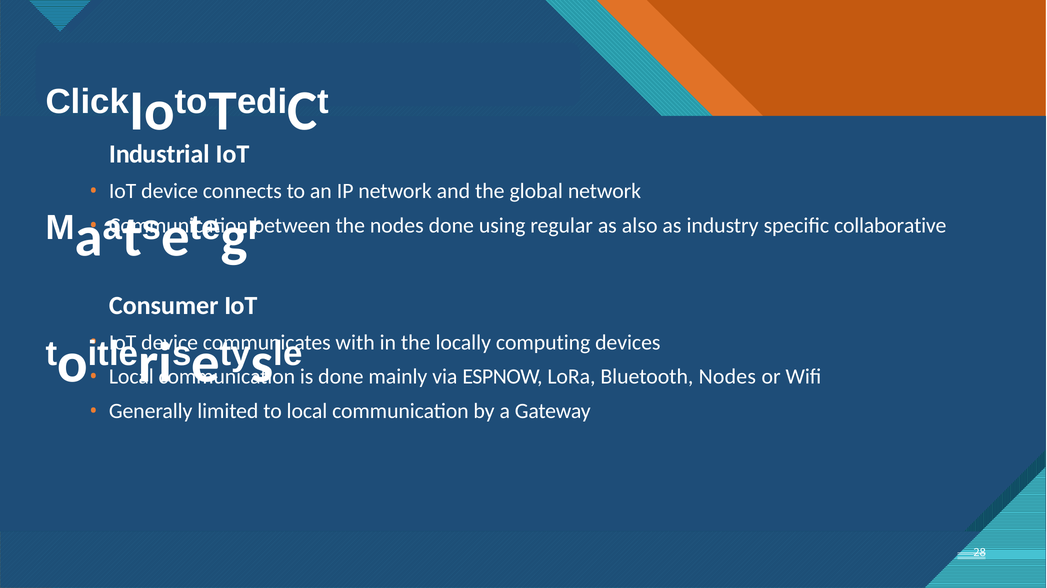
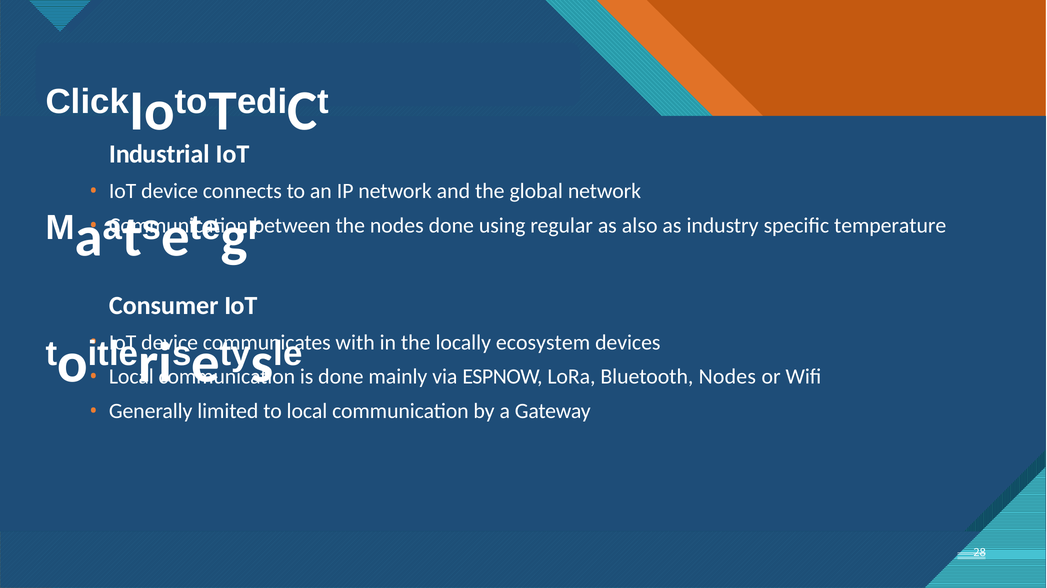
collaborative: collaborative -> temperature
computing: computing -> ecosystem
